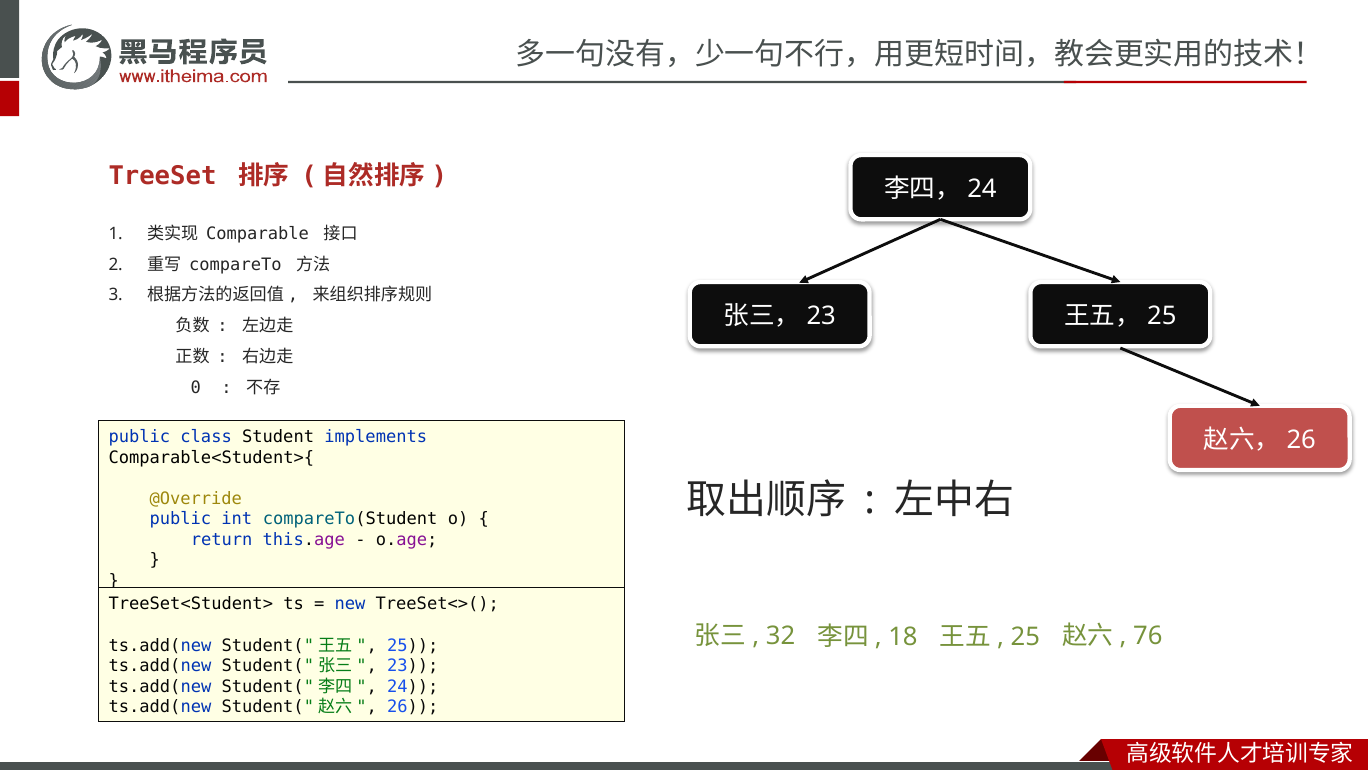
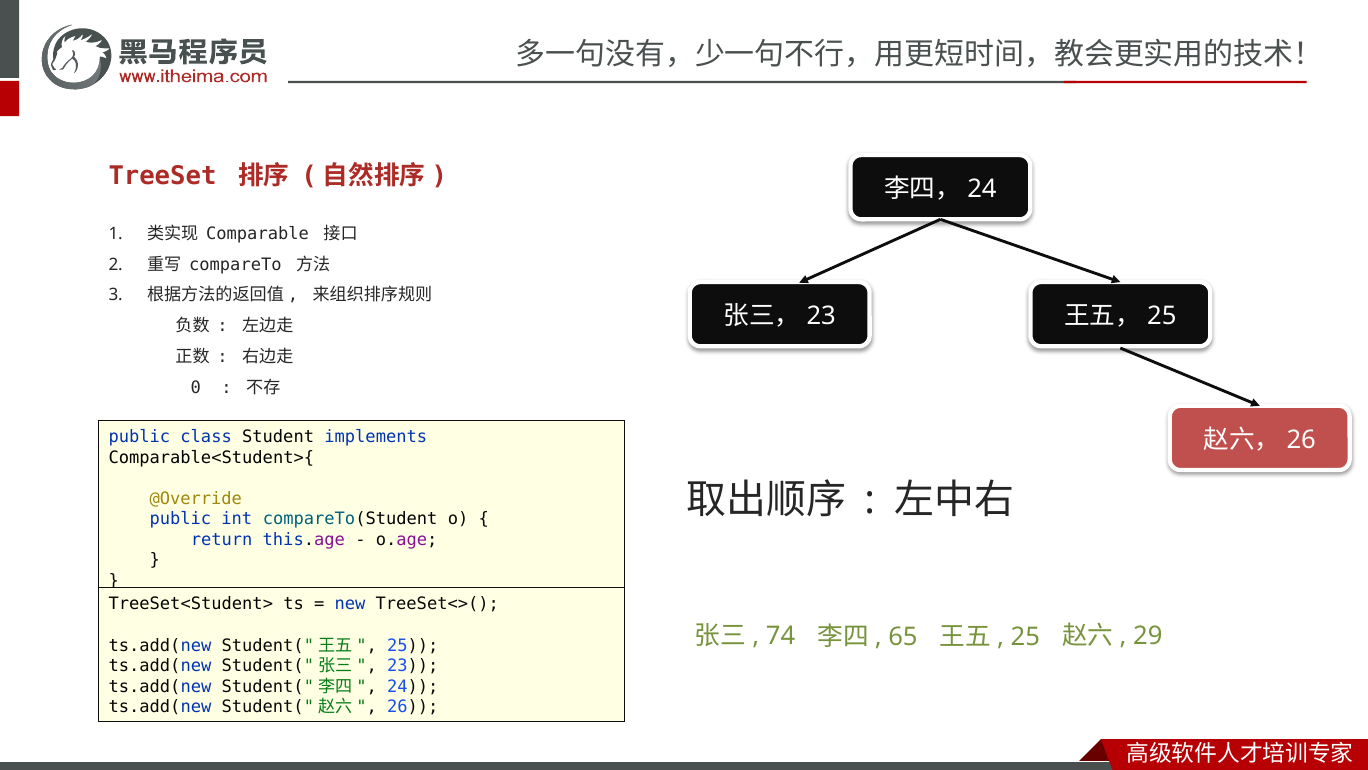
32: 32 -> 74
18: 18 -> 65
76: 76 -> 29
